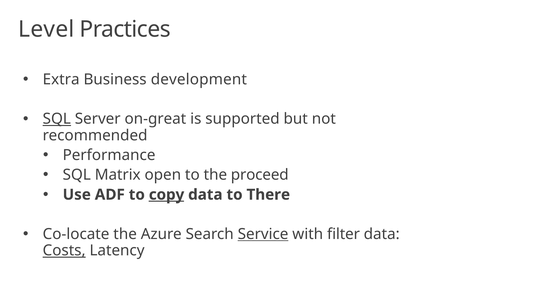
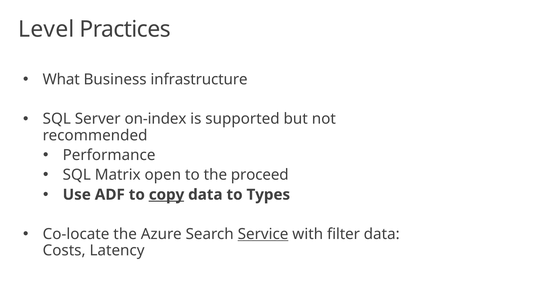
Extra: Extra -> What
development: development -> infrastructure
SQL at (57, 119) underline: present -> none
on-great: on-great -> on-index
There: There -> Types
Costs underline: present -> none
